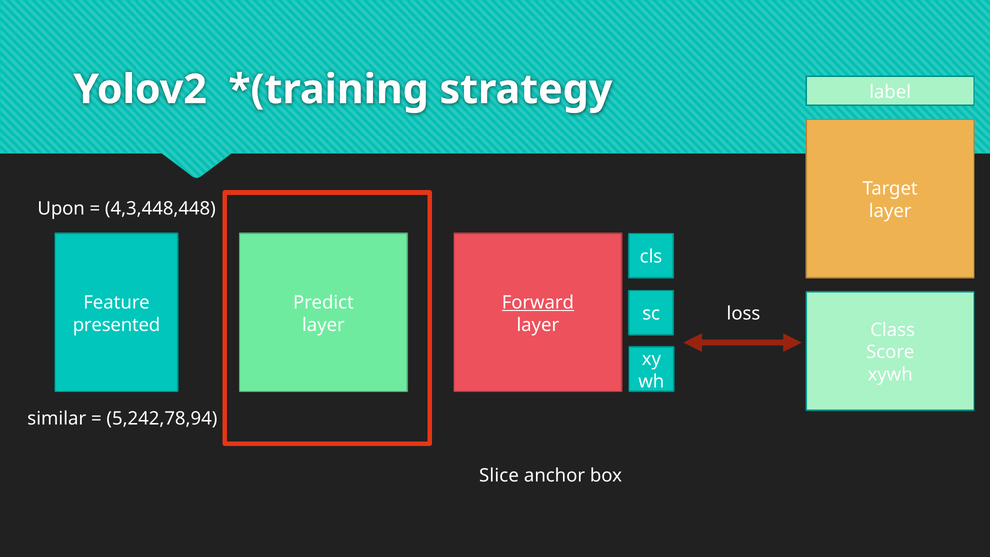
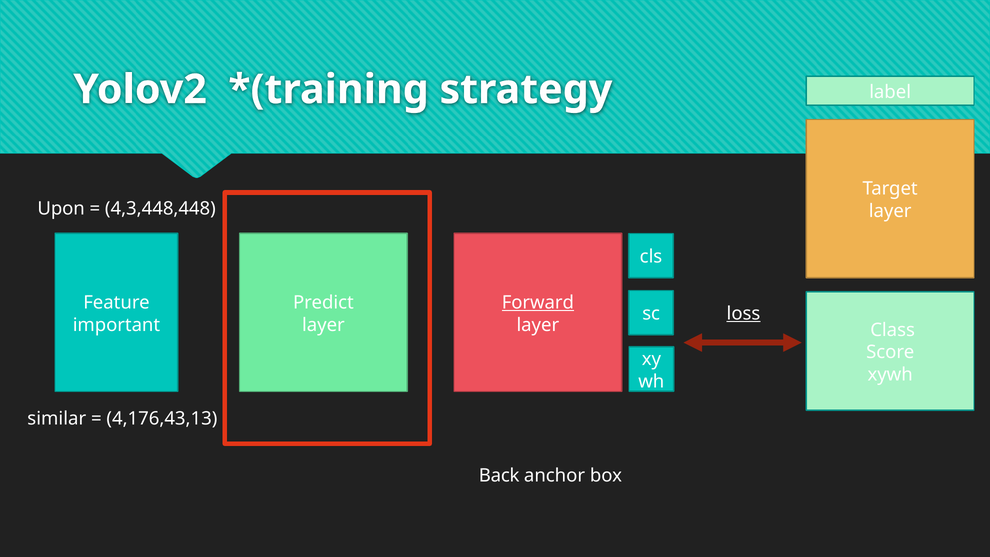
loss underline: none -> present
presented: presented -> important
5,242,78,94: 5,242,78,94 -> 4,176,43,13
Slice: Slice -> Back
